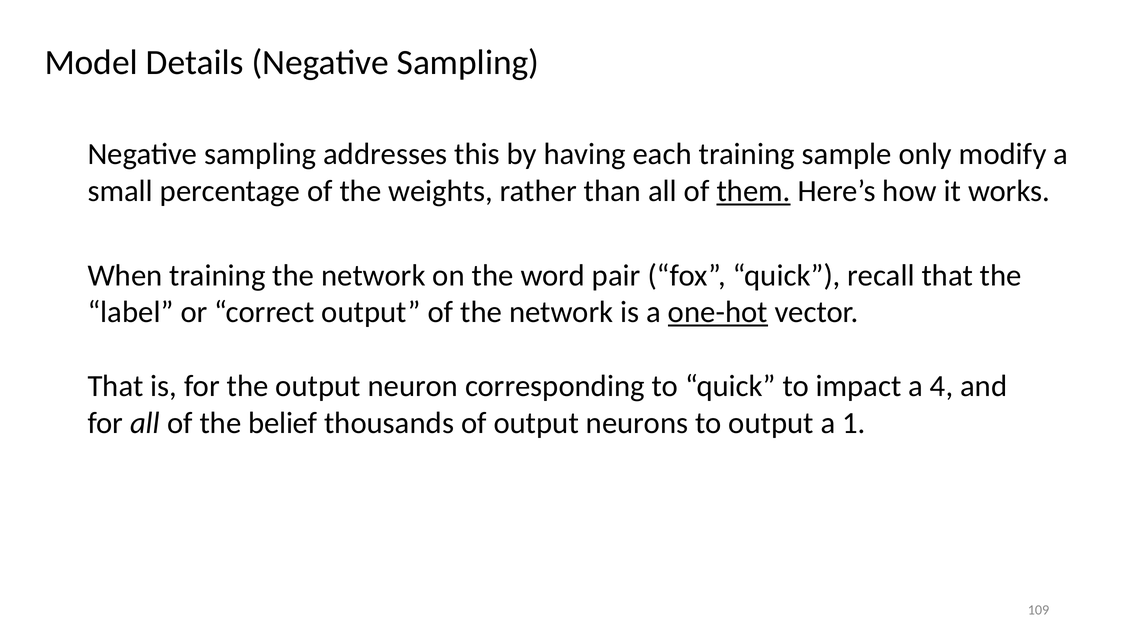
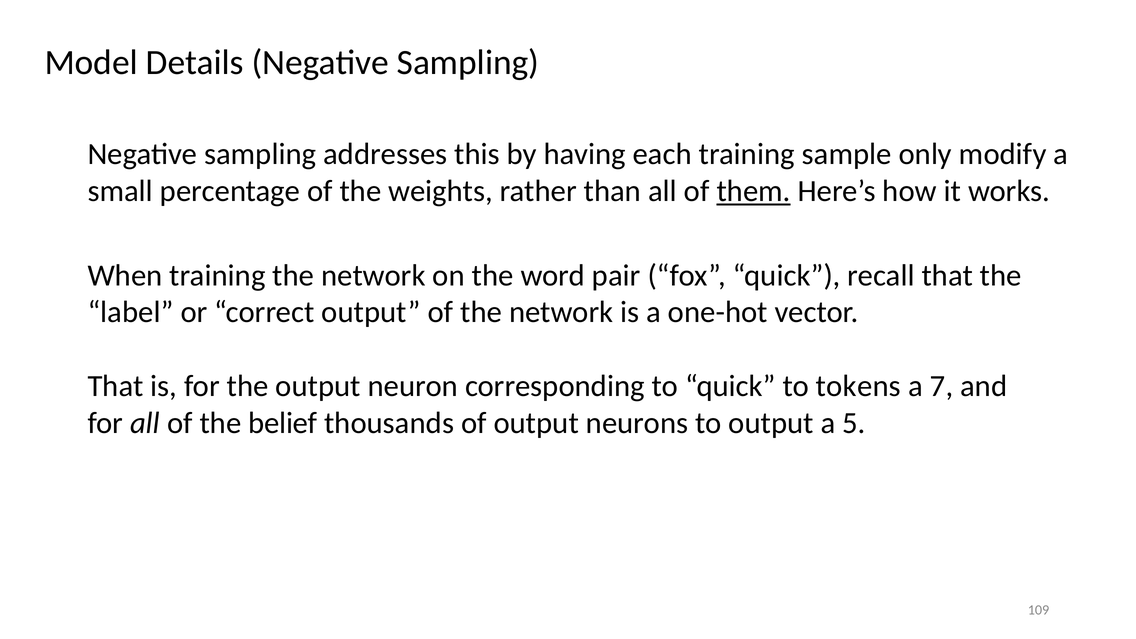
one-hot underline: present -> none
impact: impact -> tokens
4: 4 -> 7
1: 1 -> 5
